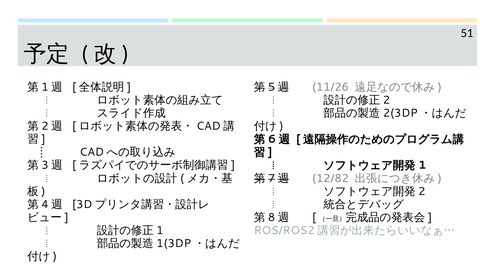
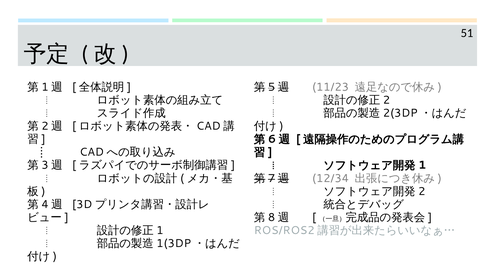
11/26: 11/26 -> 11/23
12/82: 12/82 -> 12/34
